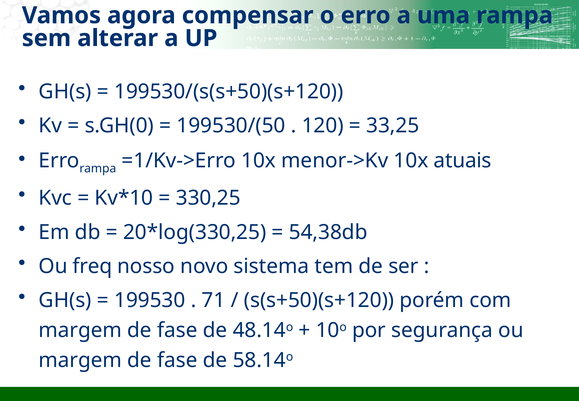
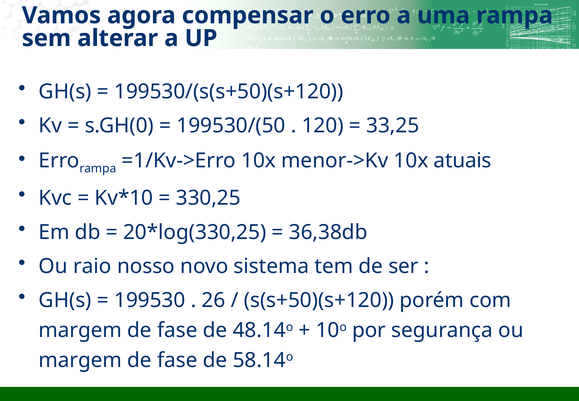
54,38db: 54,38db -> 36,38db
freq: freq -> raio
71: 71 -> 26
